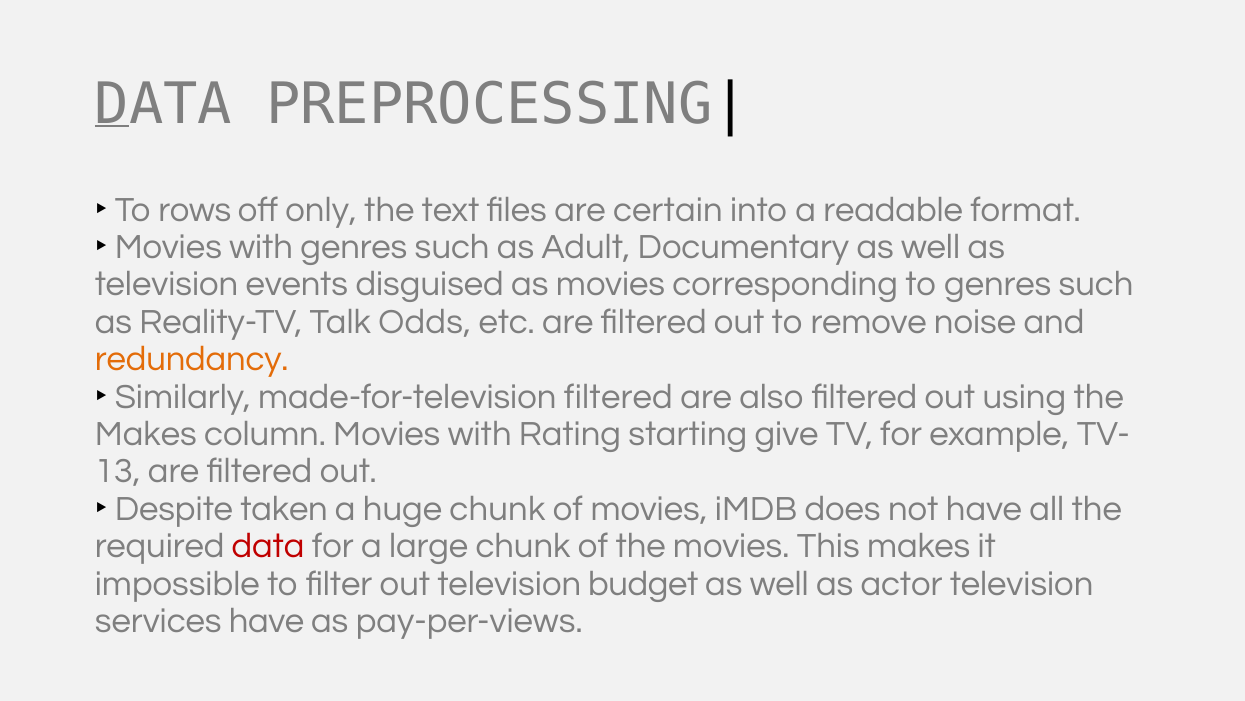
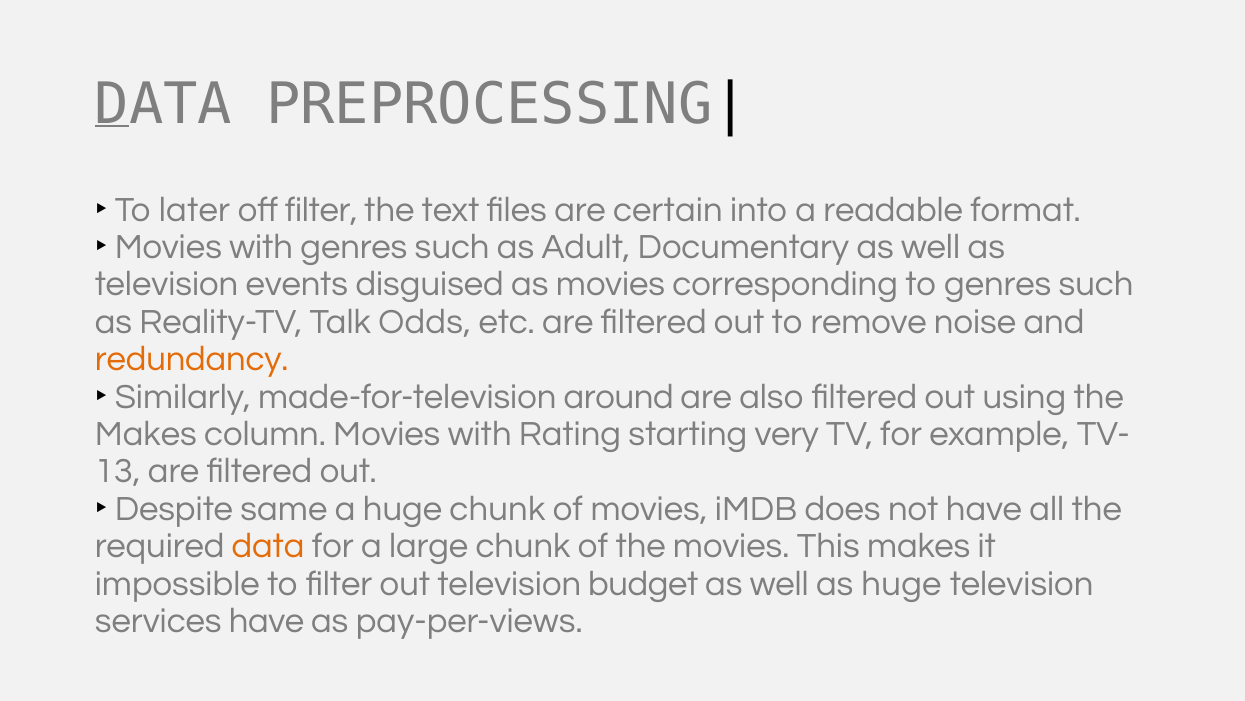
rows: rows -> later
off only: only -> filter
made-for-television filtered: filtered -> around
give: give -> very
taken: taken -> same
data at (268, 546) colour: red -> orange
as actor: actor -> huge
